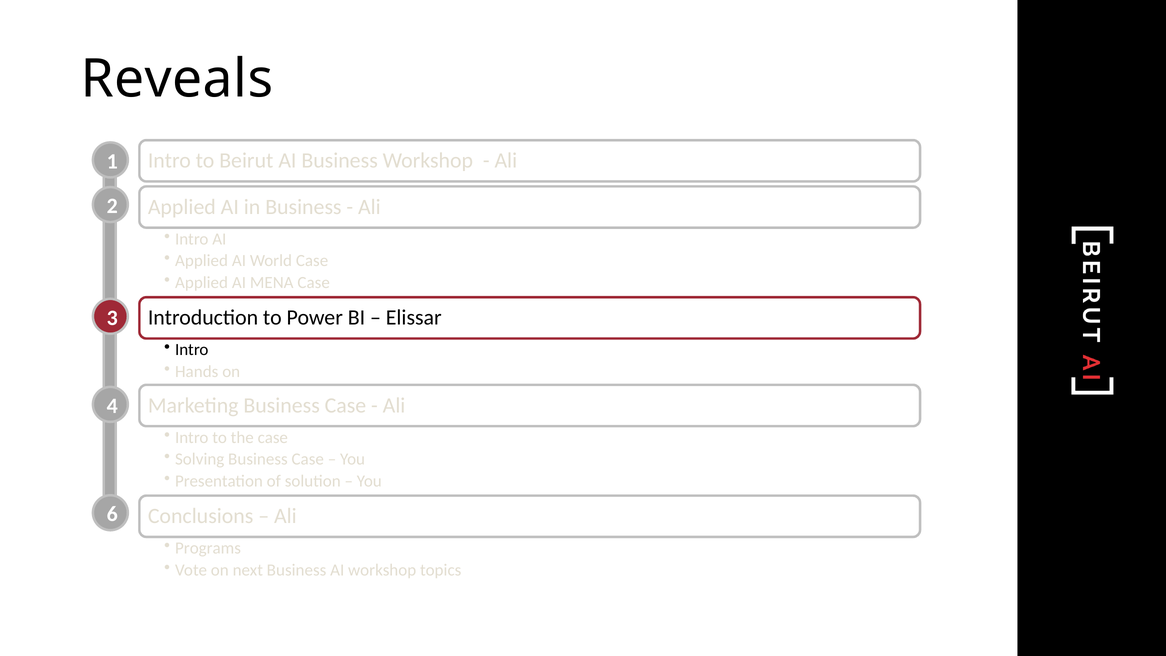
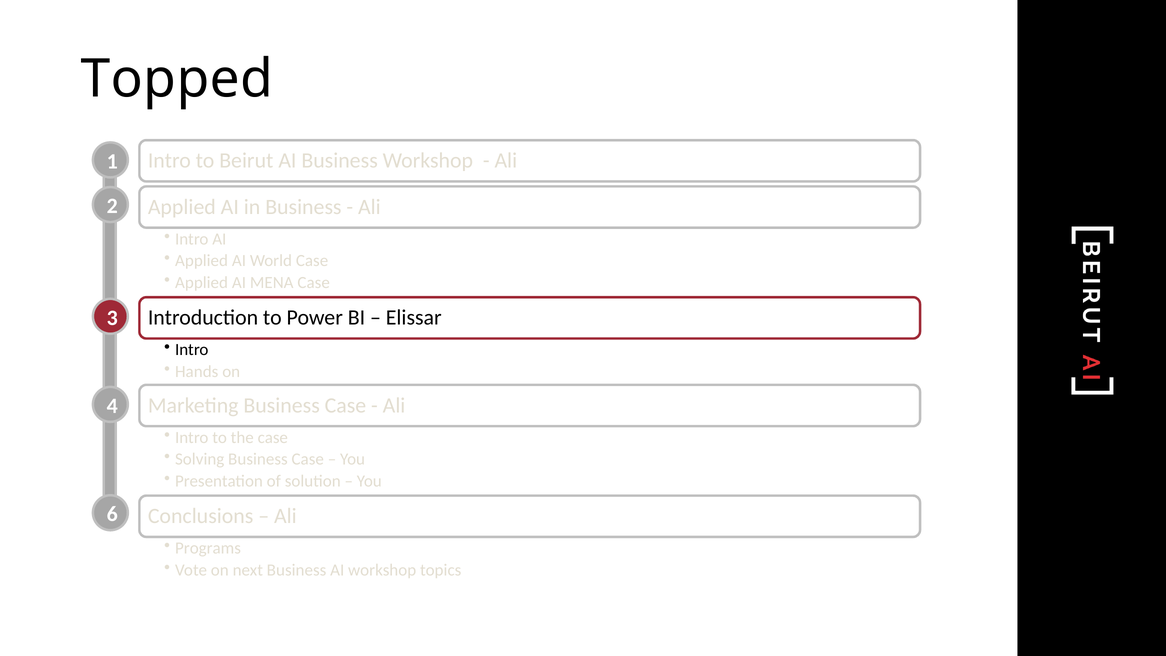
Reveals: Reveals -> Topped
